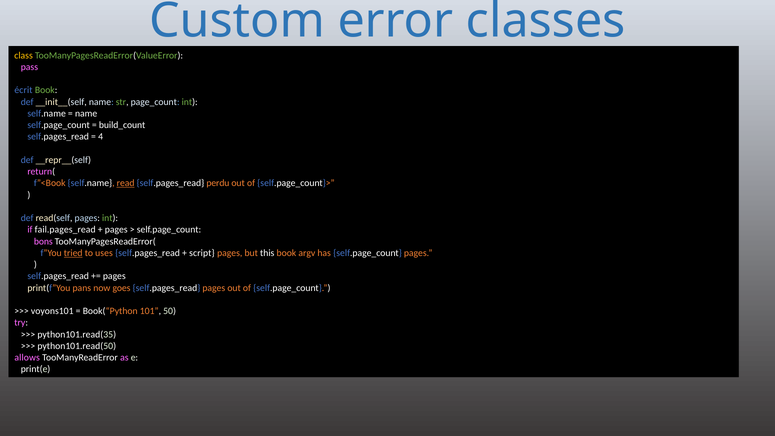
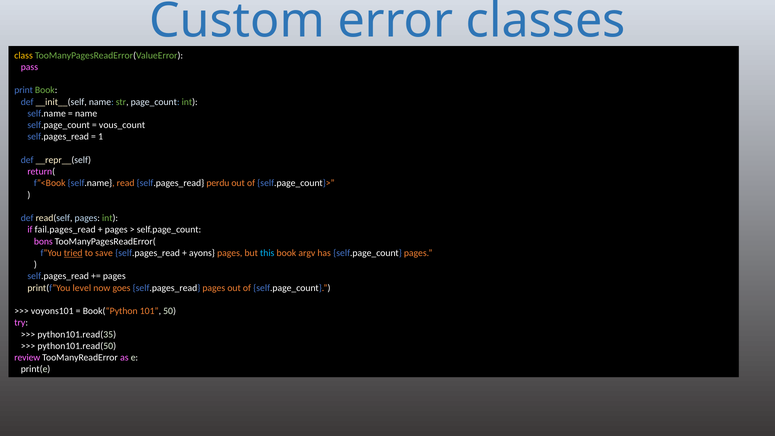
écrit: écrit -> print
build_count: build_count -> vous_count
4: 4 -> 1
read underline: present -> none
uses: uses -> save
script: script -> ayons
this colour: white -> light blue
pans: pans -> level
allows: allows -> review
